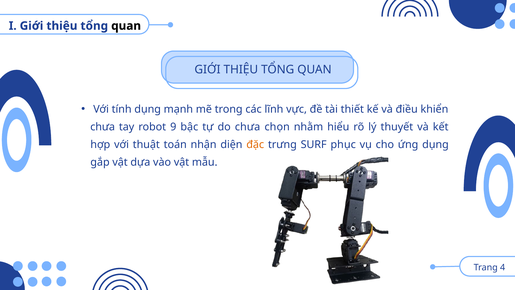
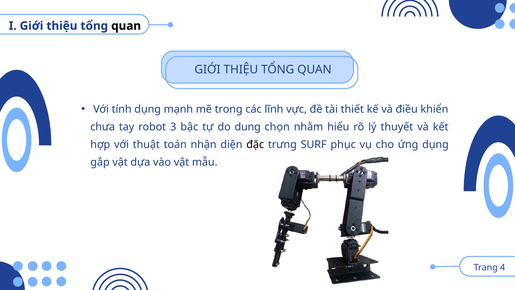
9: 9 -> 3
do chưa: chưa -> dung
đặc colour: orange -> black
